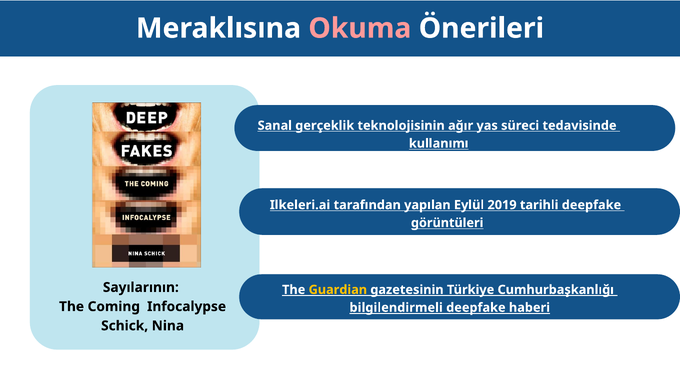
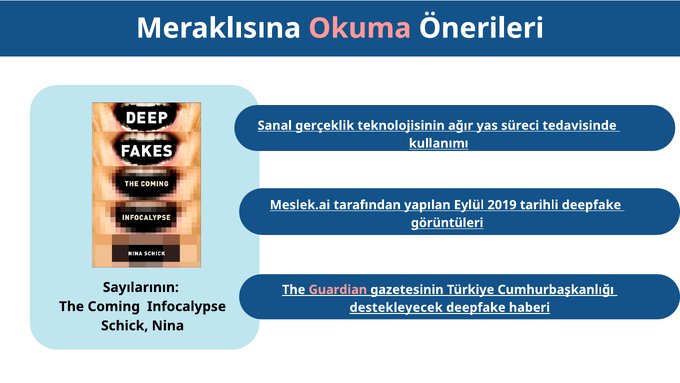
Ilkeleri.ai: Ilkeleri.ai -> Meslek.ai
Guardian colour: yellow -> pink
bilgilendirmeli: bilgilendirmeli -> destekleyecek
